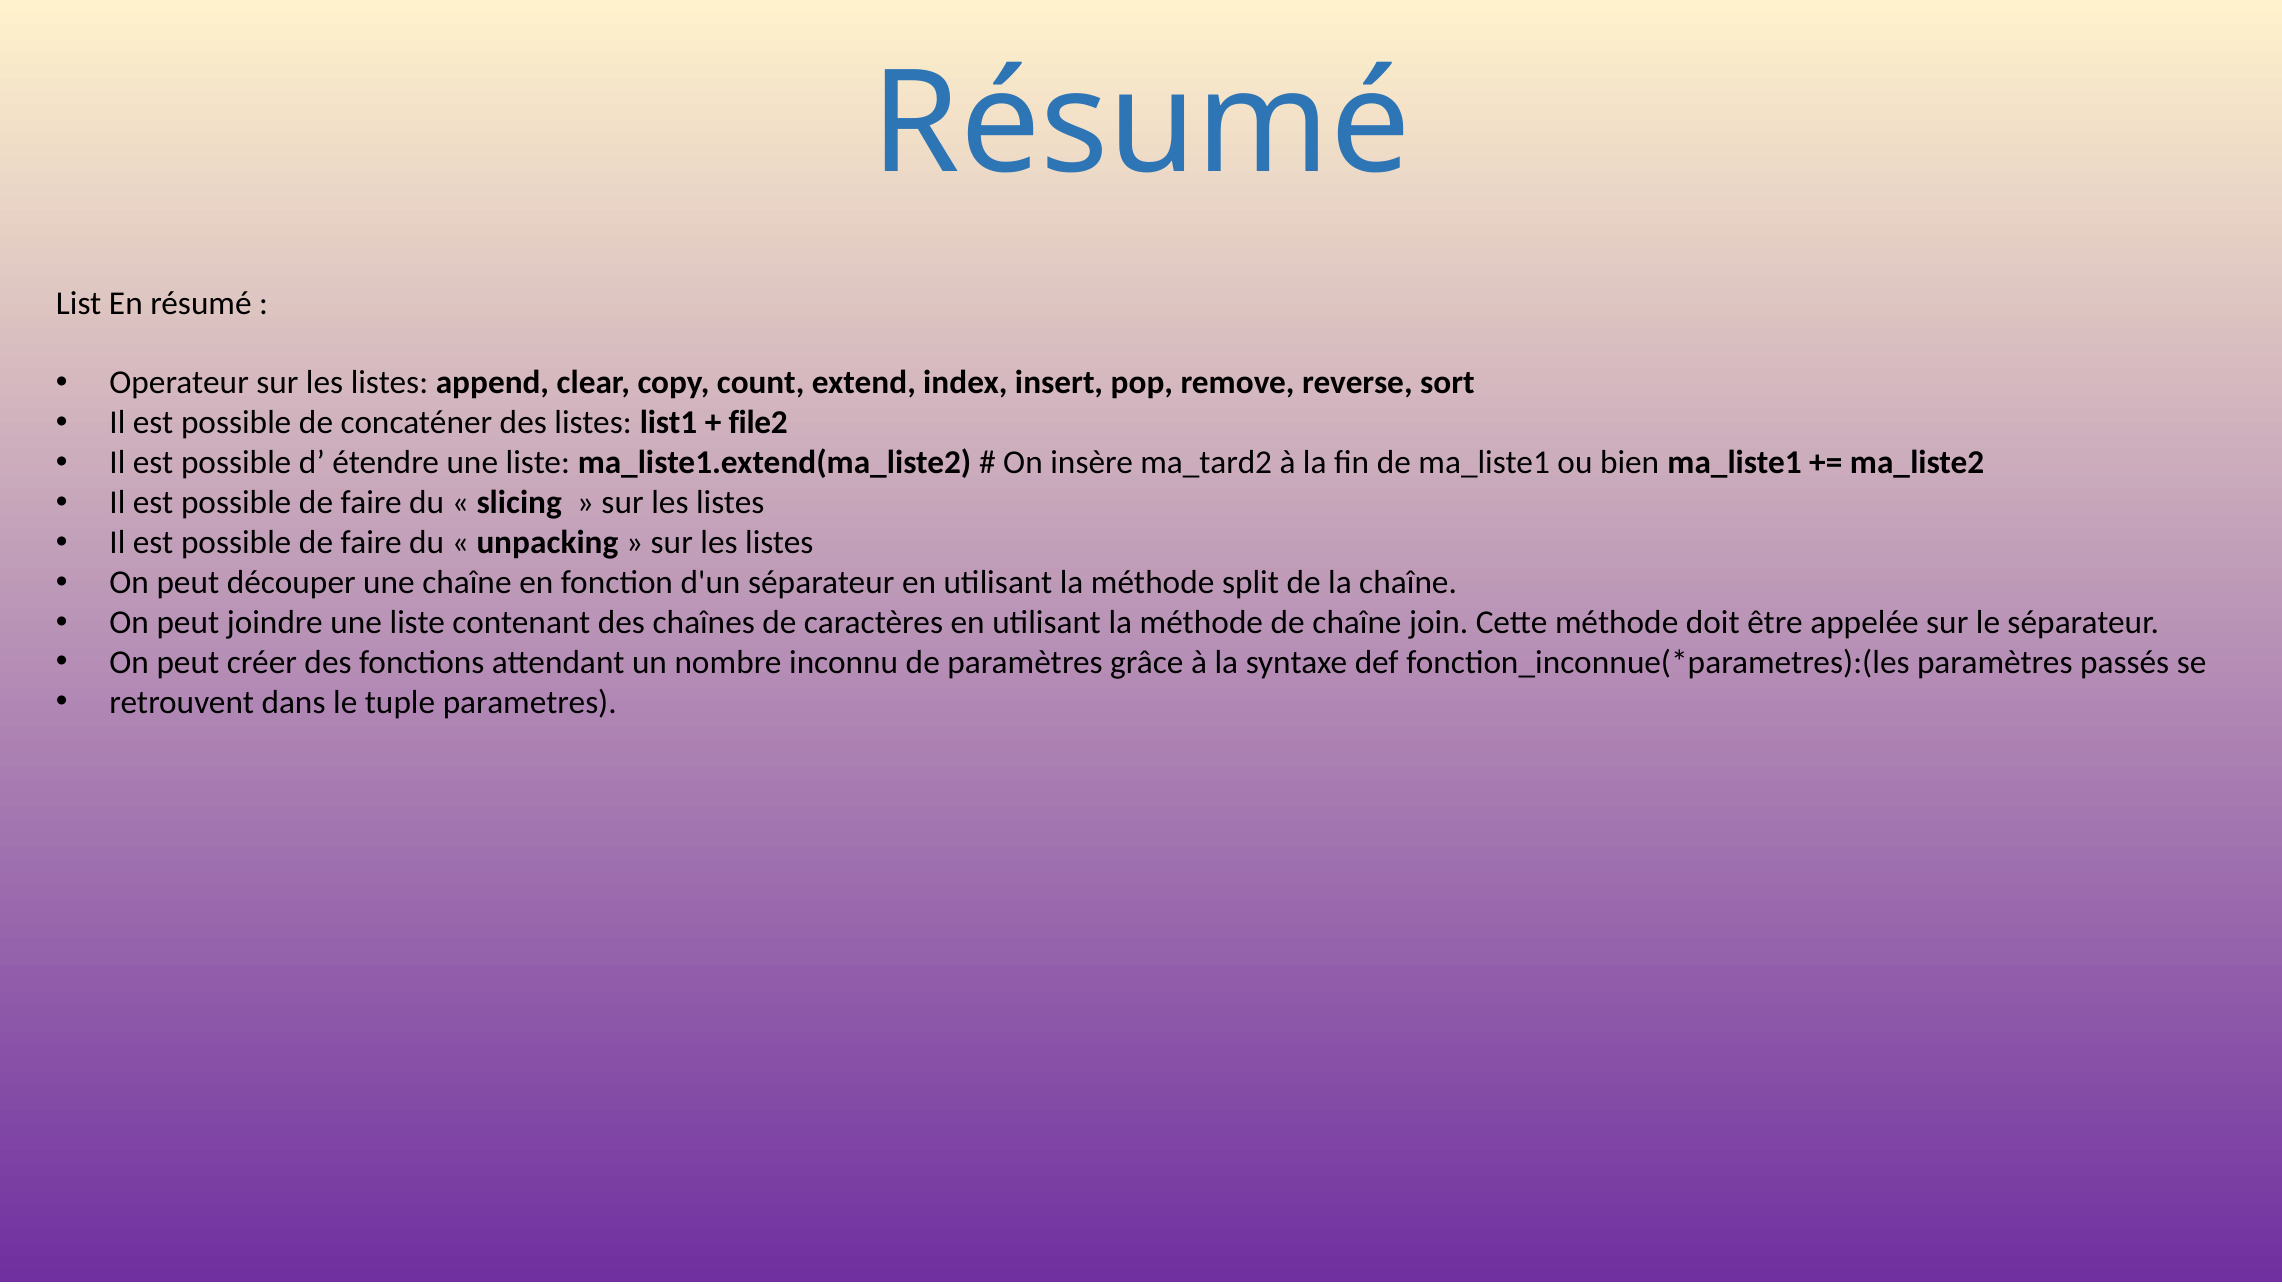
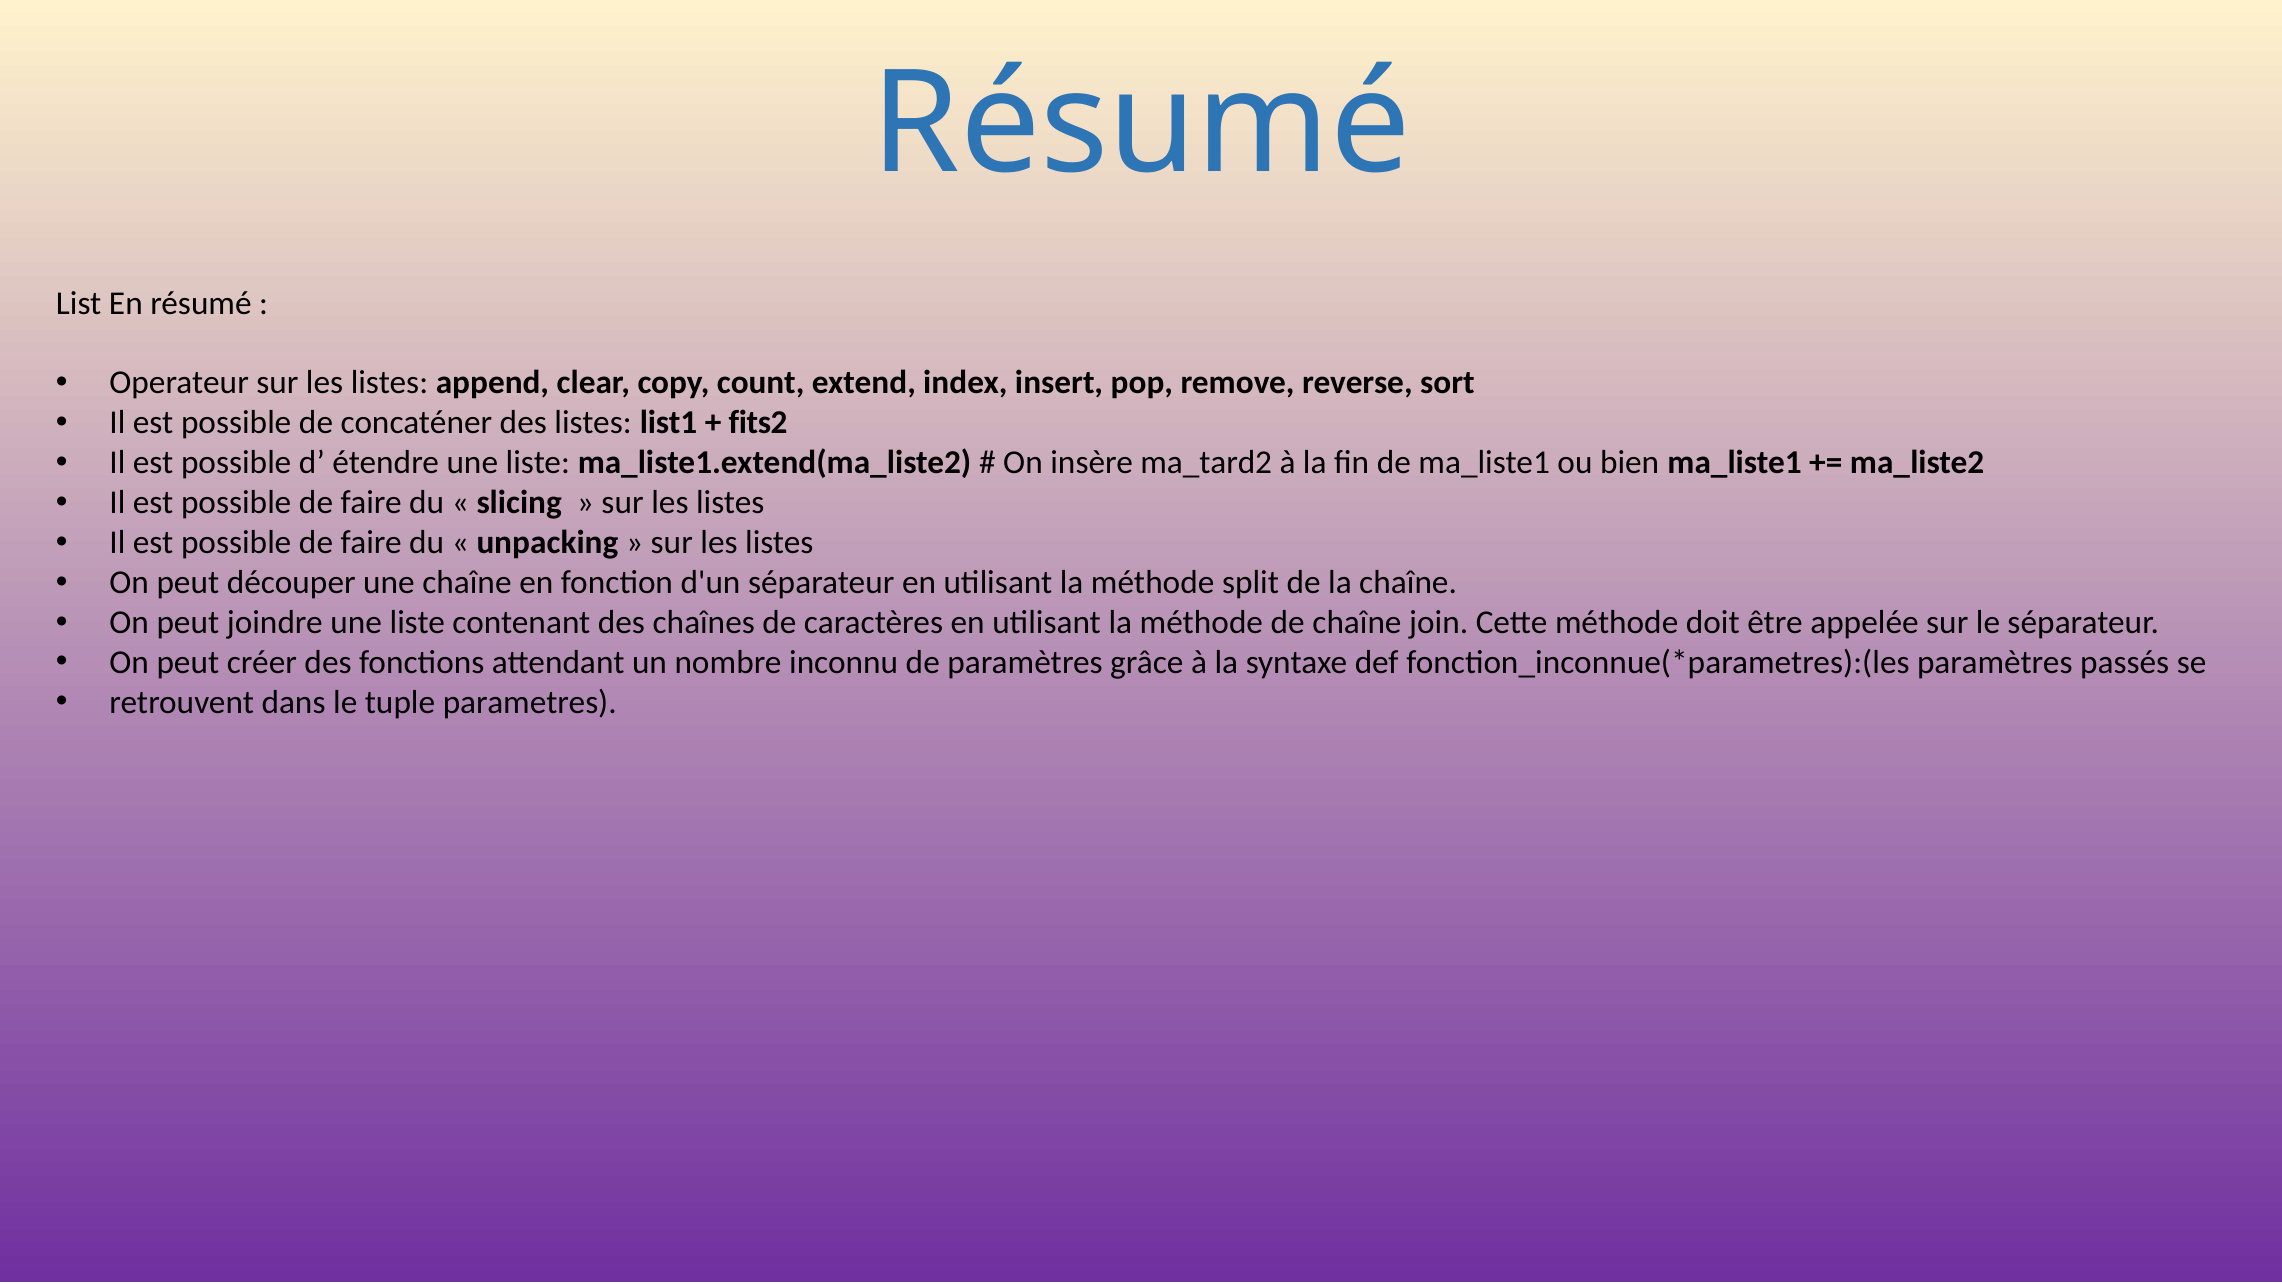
file2: file2 -> fits2
